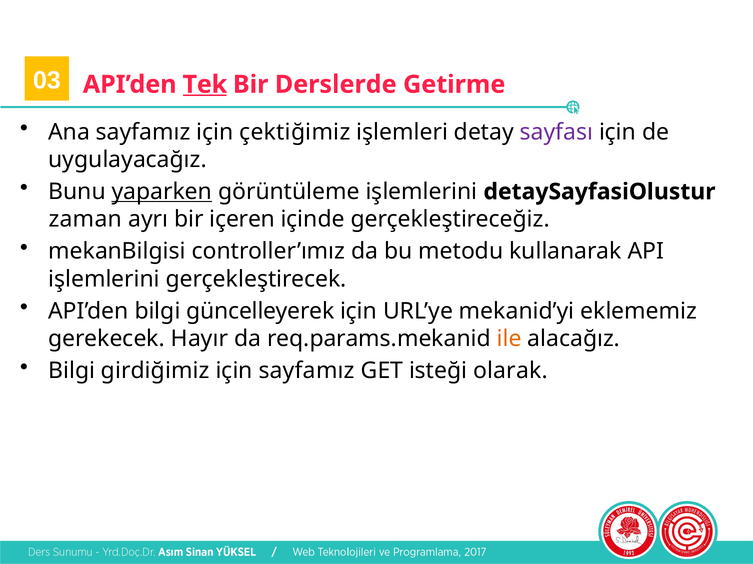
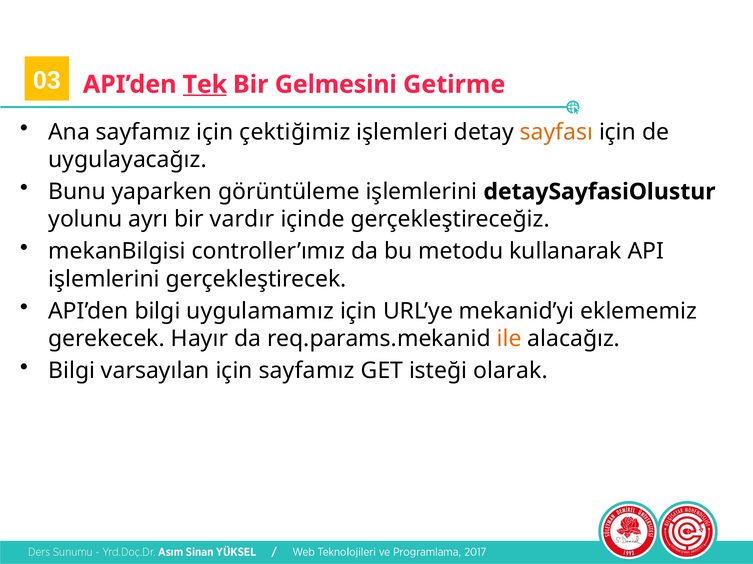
Derslerde: Derslerde -> Gelmesini
sayfası colour: purple -> orange
yaparken underline: present -> none
zaman: zaman -> yolunu
içeren: içeren -> vardır
güncelleyerek: güncelleyerek -> uygulamamız
girdiğimiz: girdiğimiz -> varsayılan
